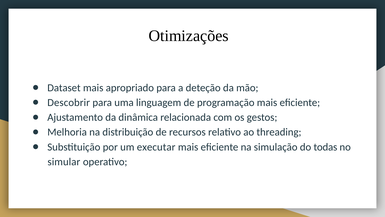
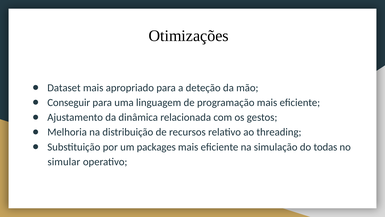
Descobrir: Descobrir -> Conseguir
executar: executar -> packages
